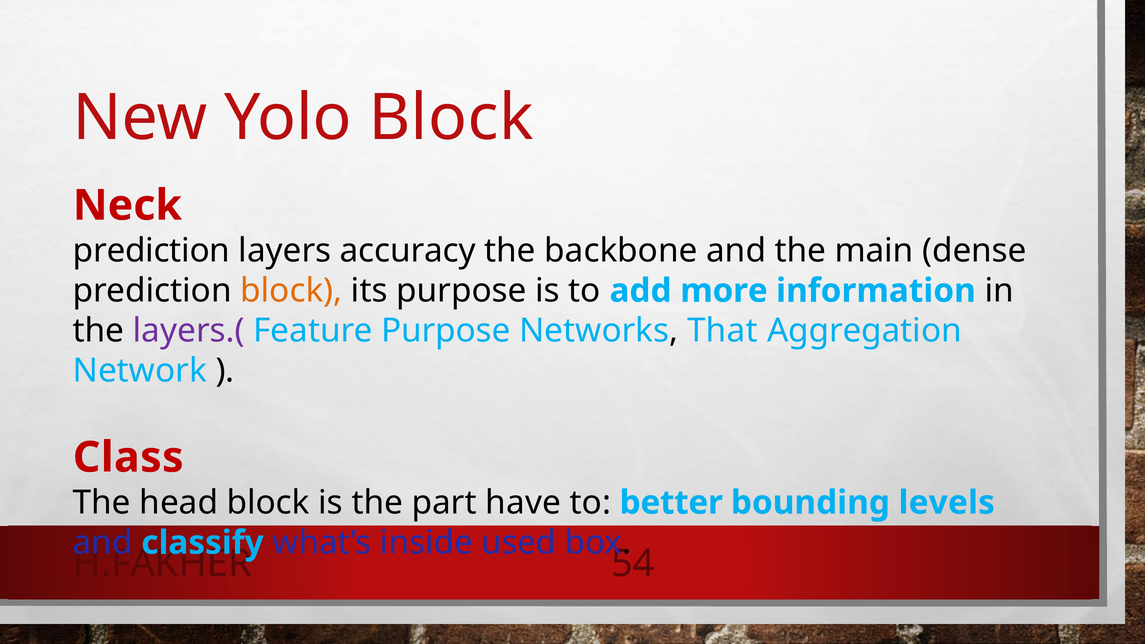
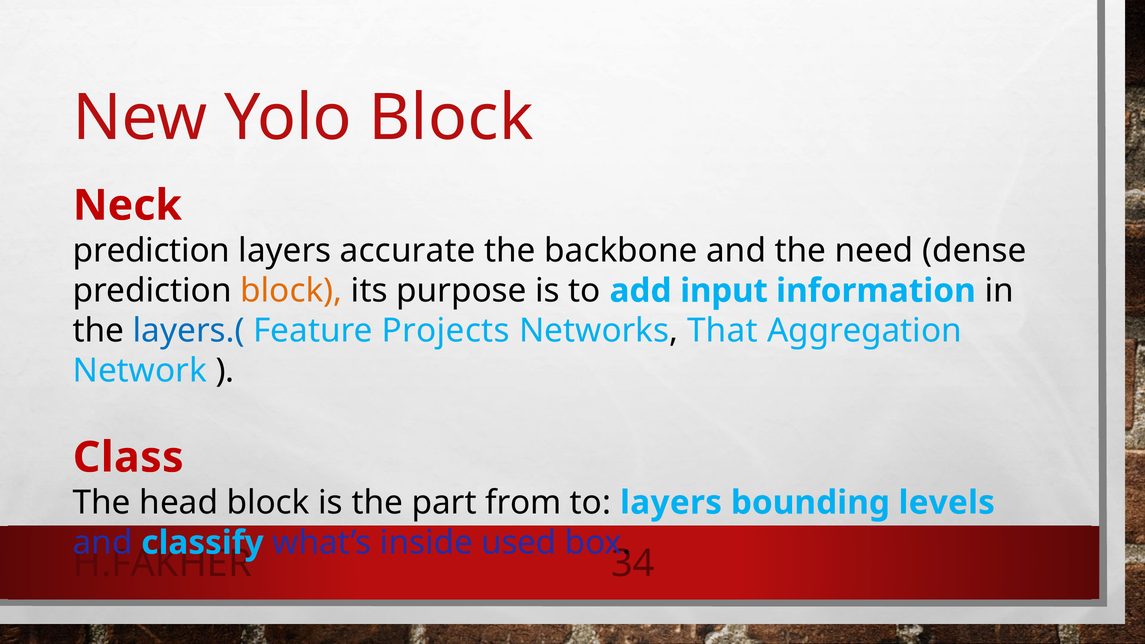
accuracy: accuracy -> accurate
main: main -> need
more: more -> input
layers.( colour: purple -> blue
Feature Purpose: Purpose -> Projects
have: have -> from
to better: better -> layers
54: 54 -> 34
